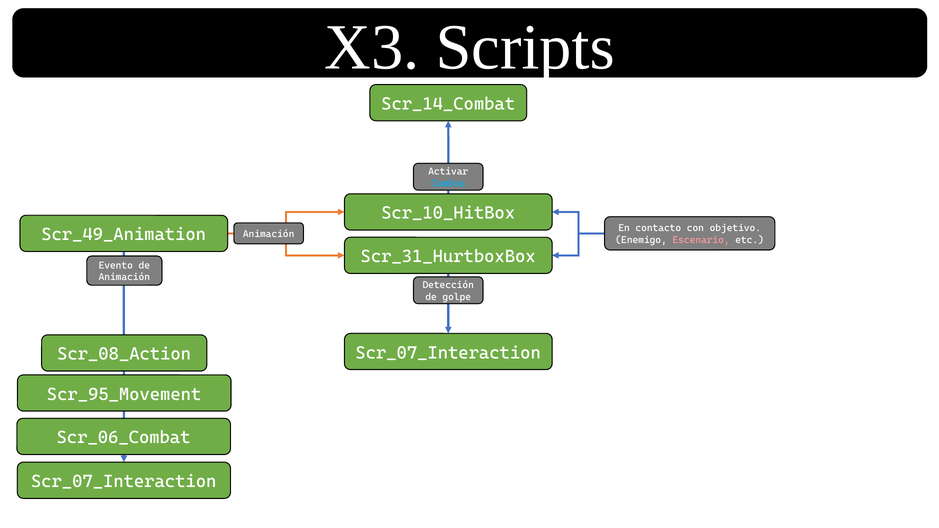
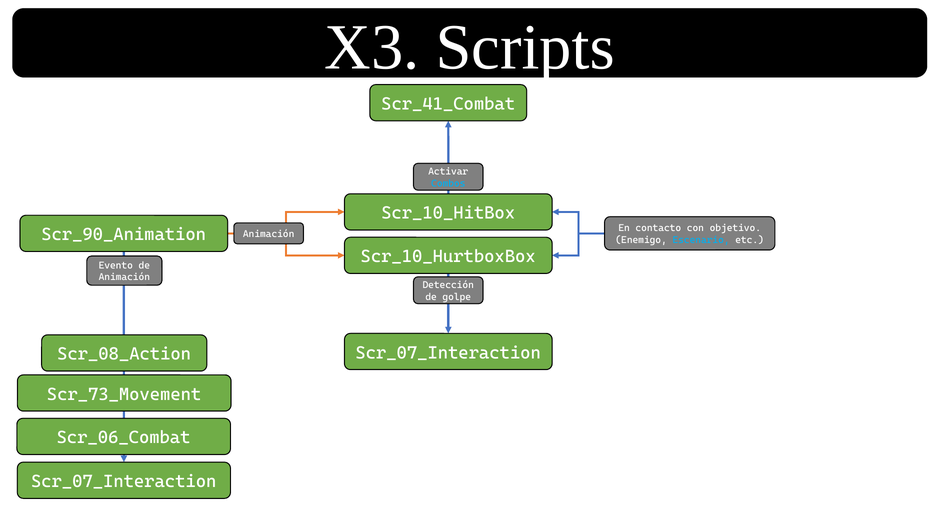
Scr_14_Combat: Scr_14_Combat -> Scr_41_Combat
Scr_49_Animation: Scr_49_Animation -> Scr_90_Animation
Escenario colour: pink -> light blue
Scr_31_HurtboxBox: Scr_31_HurtboxBox -> Scr_10_HurtboxBox
Scr_95_Movement: Scr_95_Movement -> Scr_73_Movement
